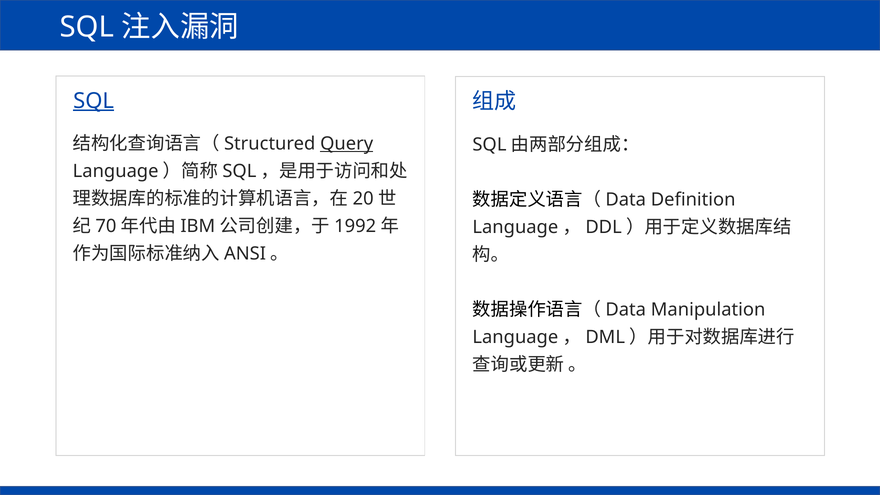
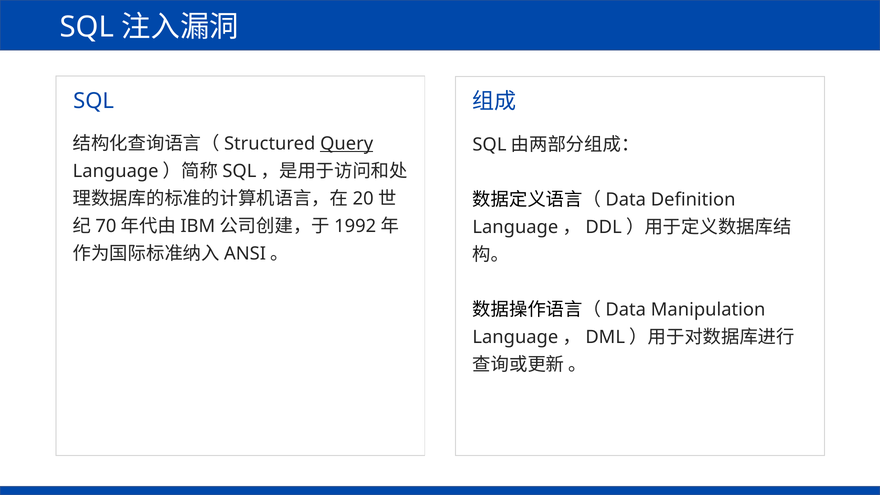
SQL at (94, 101) underline: present -> none
